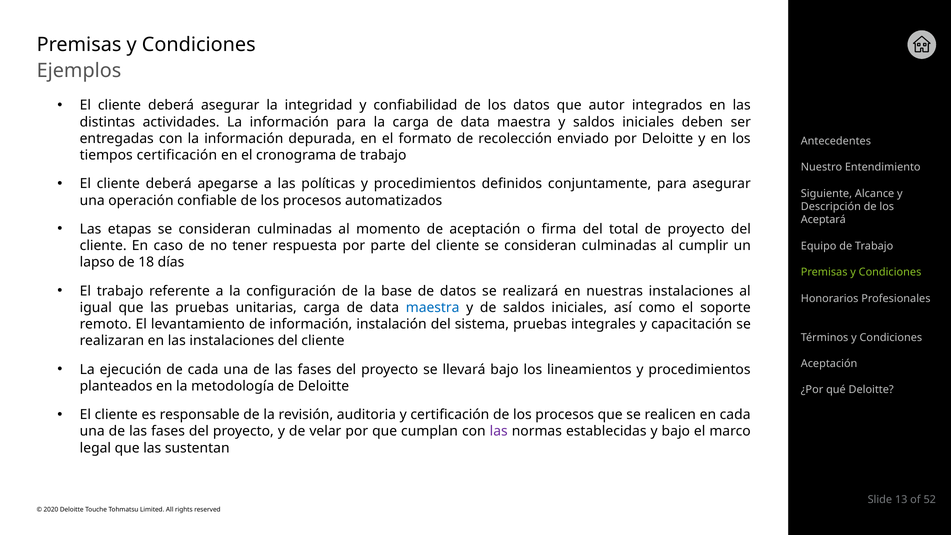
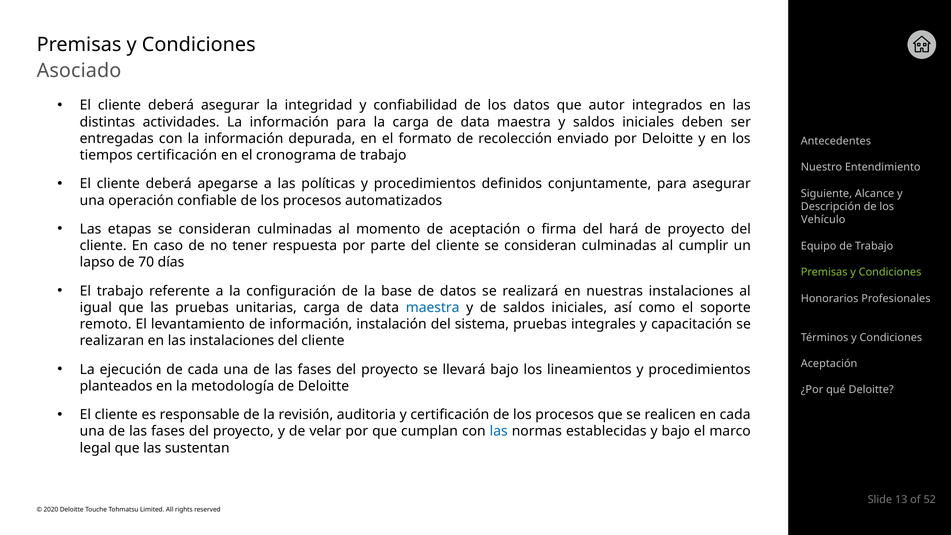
Ejemplos: Ejemplos -> Asociado
Aceptará: Aceptará -> Vehículo
total: total -> hará
18: 18 -> 70
las at (499, 431) colour: purple -> blue
